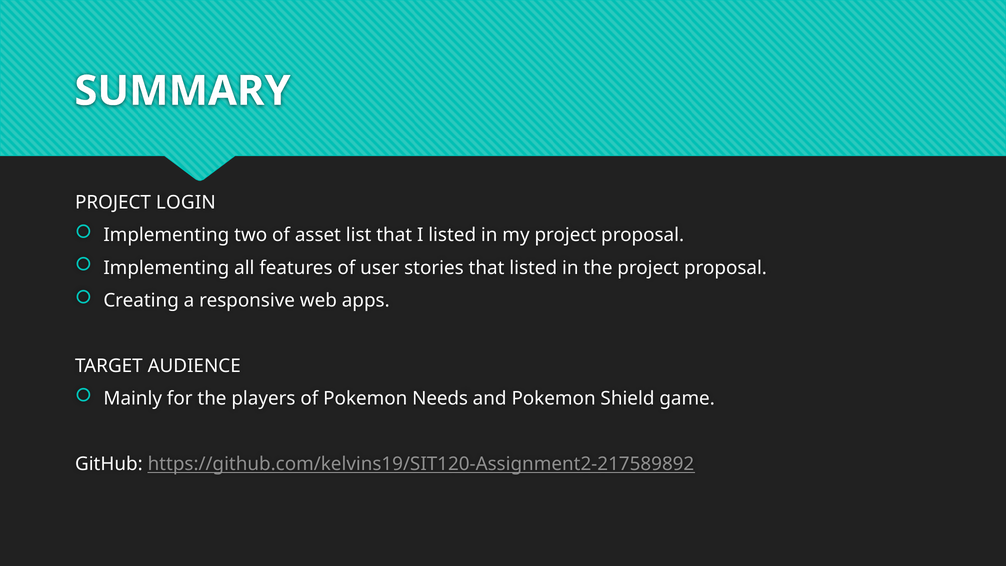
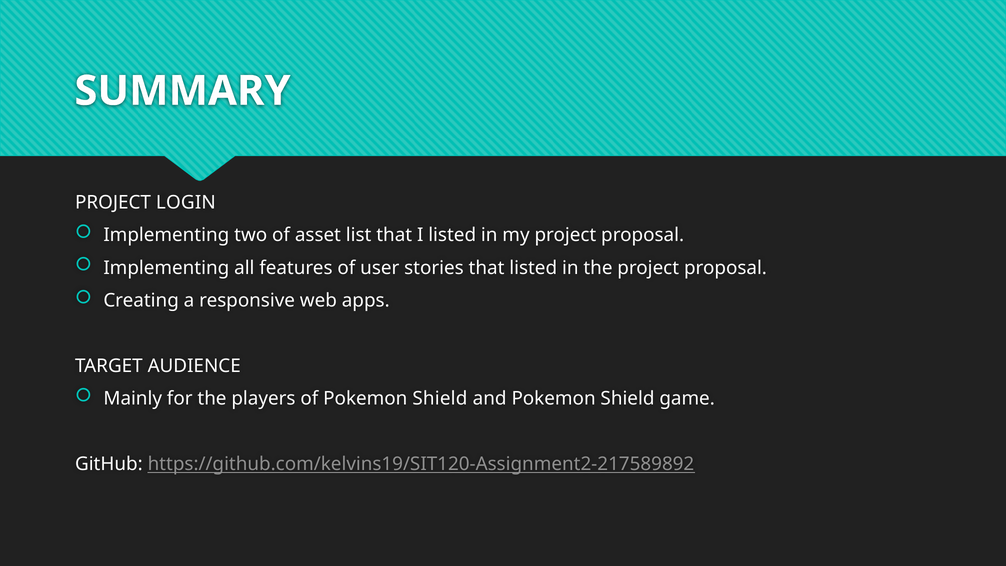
of Pokemon Needs: Needs -> Shield
